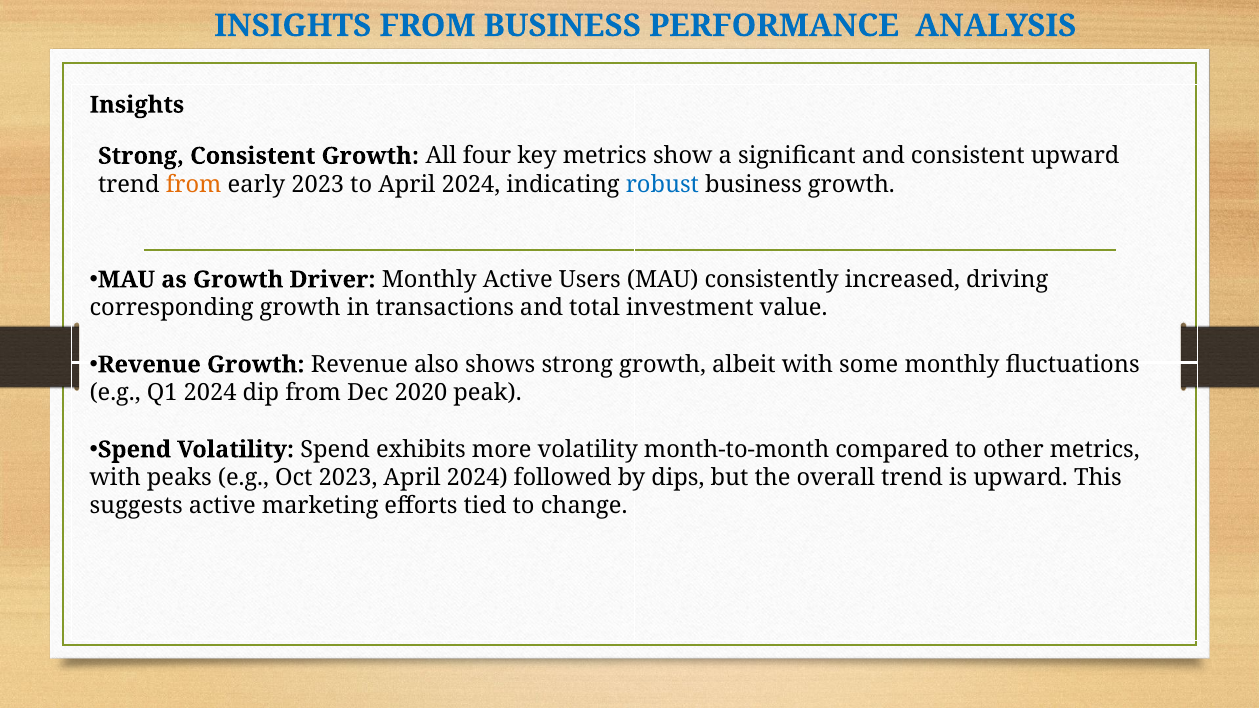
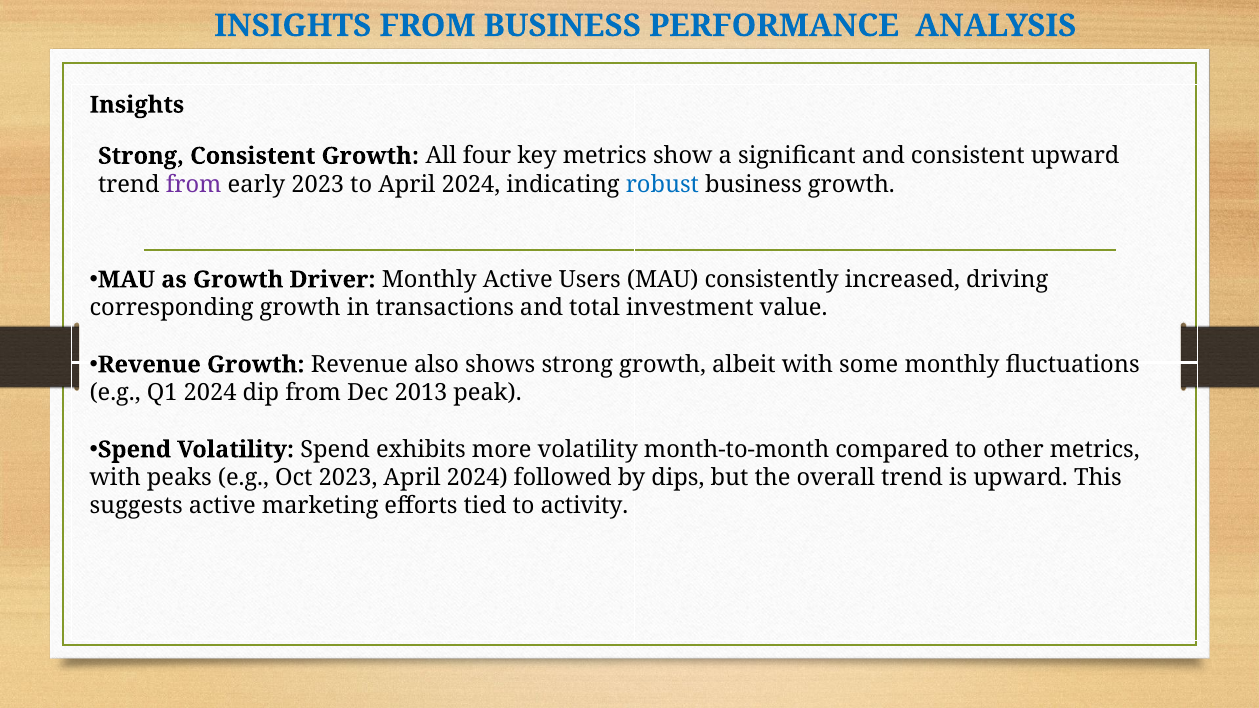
from at (194, 184) colour: orange -> purple
2020: 2020 -> 2013
change: change -> activity
